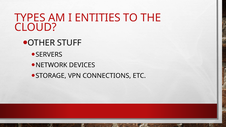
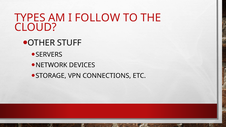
ENTITIES: ENTITIES -> FOLLOW
